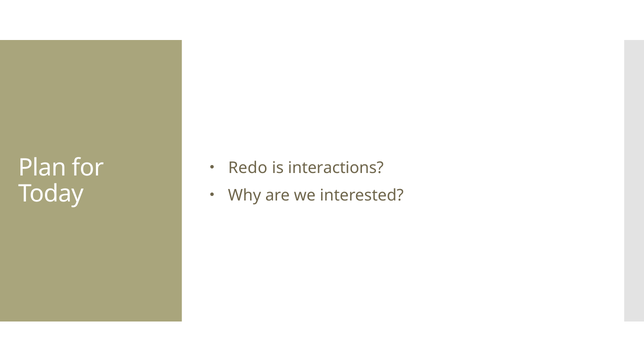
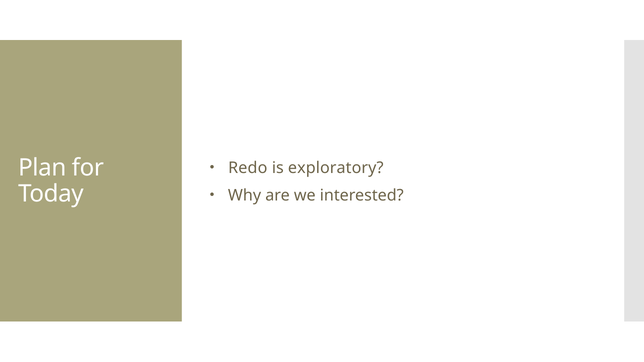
interactions: interactions -> exploratory
